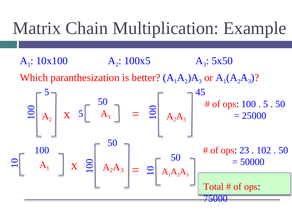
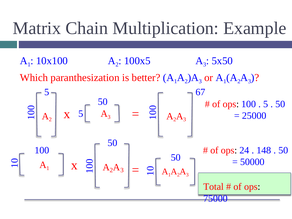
45: 45 -> 67
23: 23 -> 24
102: 102 -> 148
